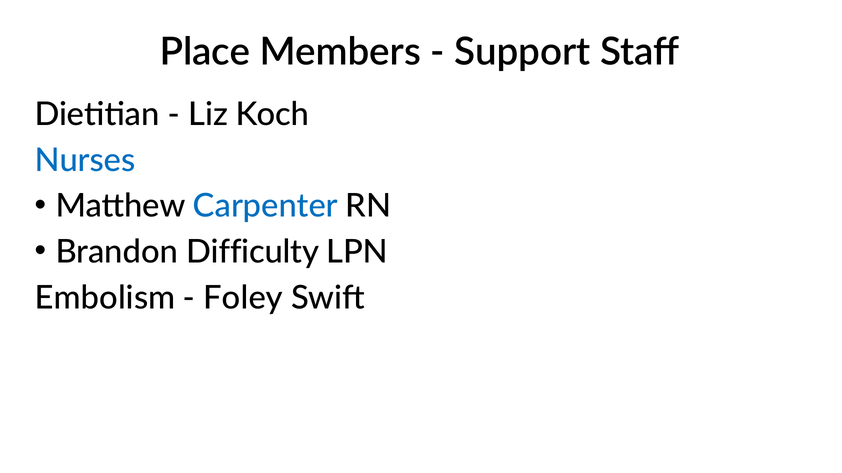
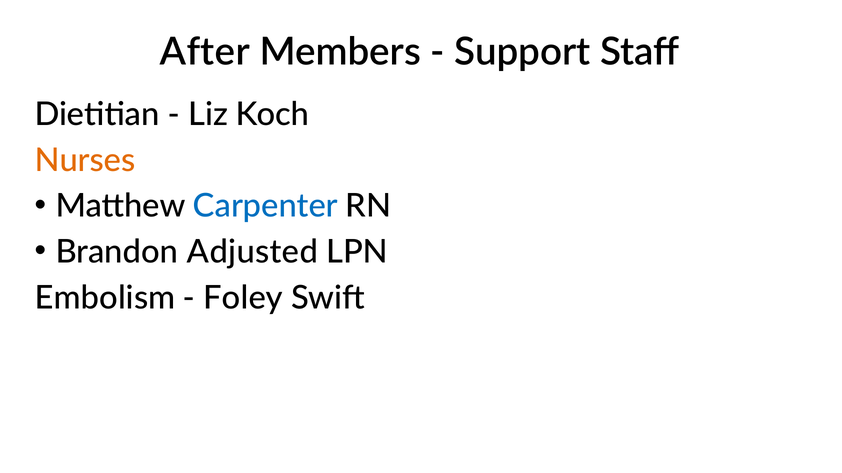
Place: Place -> After
Nurses colour: blue -> orange
Difficulty: Difficulty -> Adjusted
